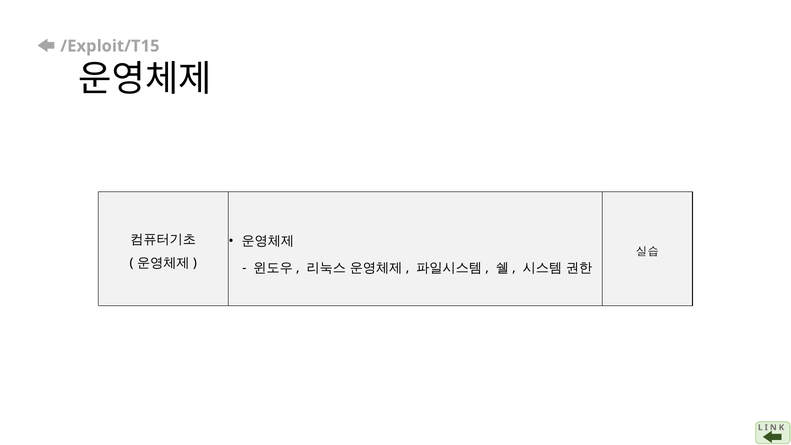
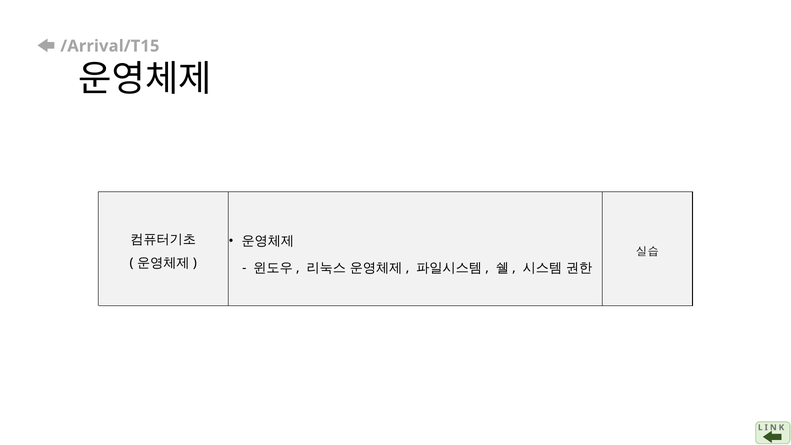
/Exploit/T15: /Exploit/T15 -> /Arrival/T15
